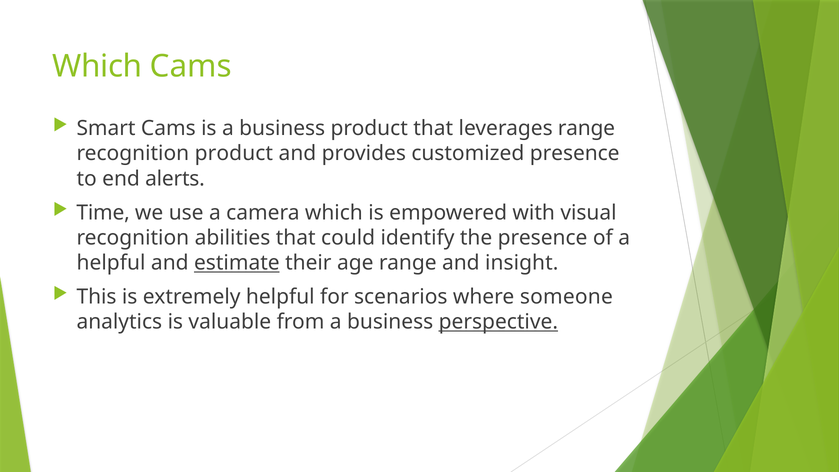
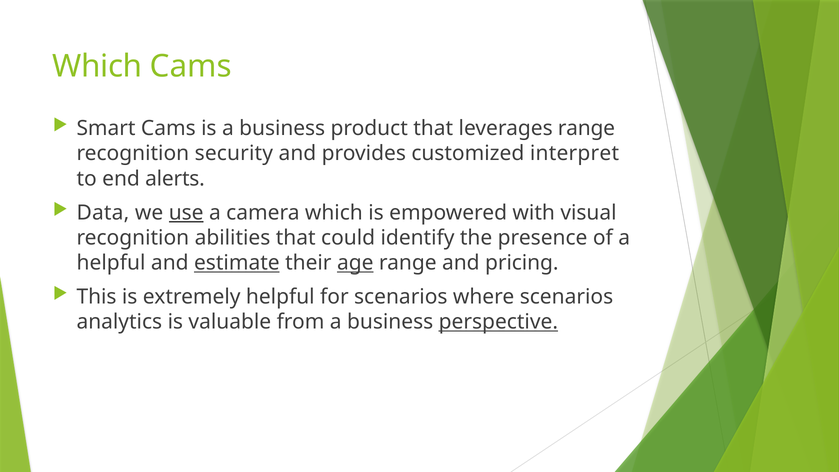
recognition product: product -> security
customized presence: presence -> interpret
Time: Time -> Data
use underline: none -> present
age underline: none -> present
insight: insight -> pricing
where someone: someone -> scenarios
